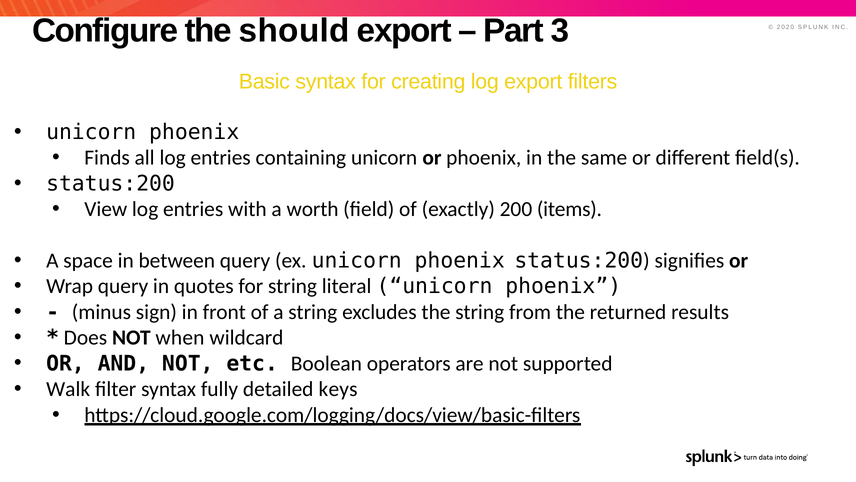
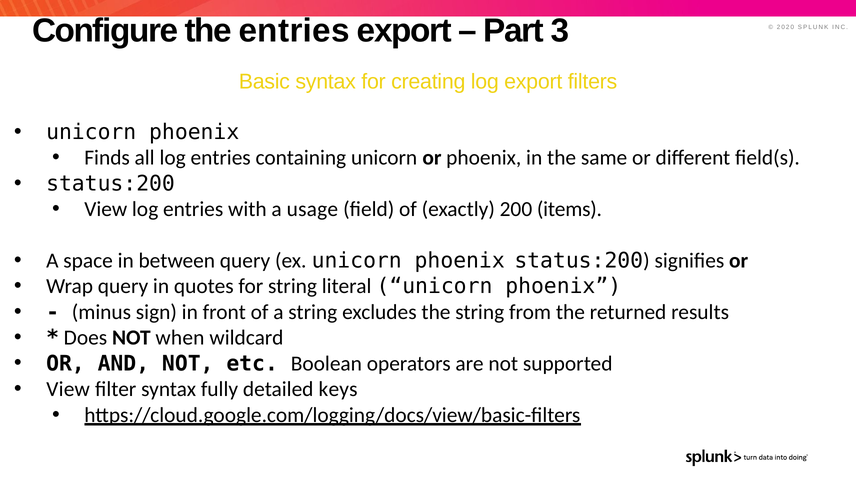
the should: should -> entries
worth: worth -> usage
Walk at (68, 389): Walk -> View
